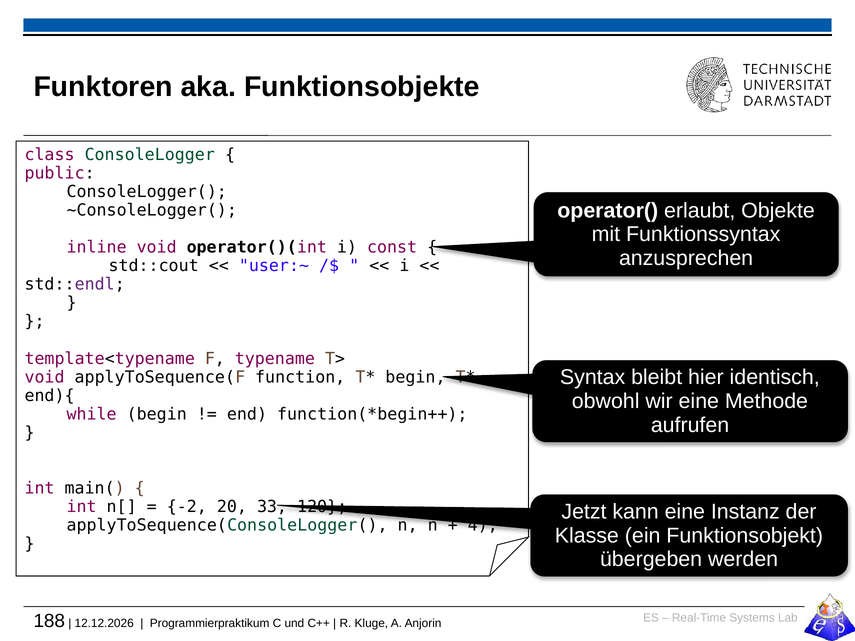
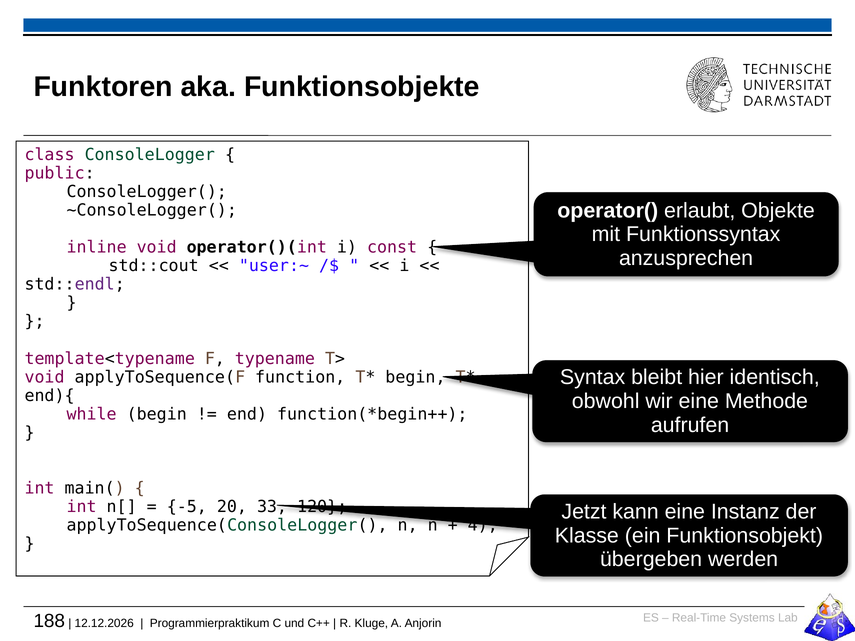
-2: -2 -> -5
